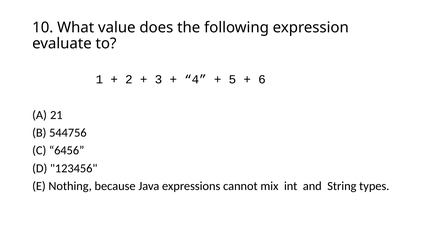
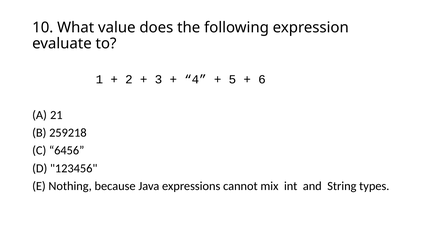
544756: 544756 -> 259218
